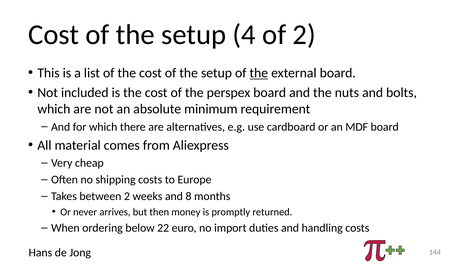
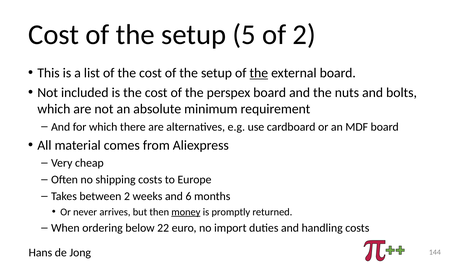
4: 4 -> 5
8: 8 -> 6
money underline: none -> present
